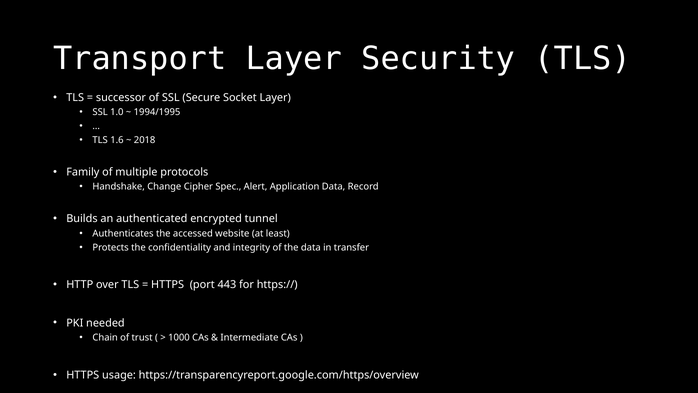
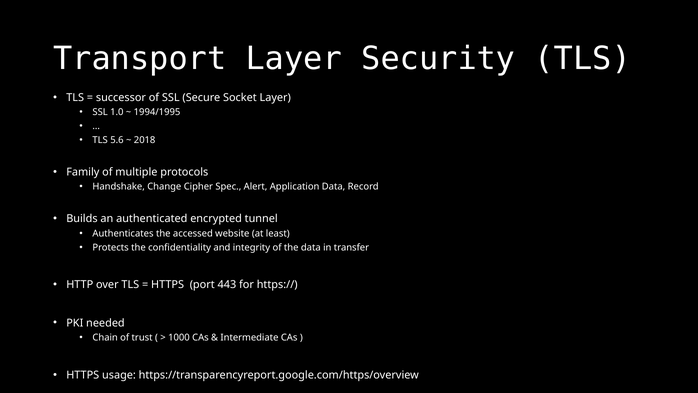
1.6: 1.6 -> 5.6
